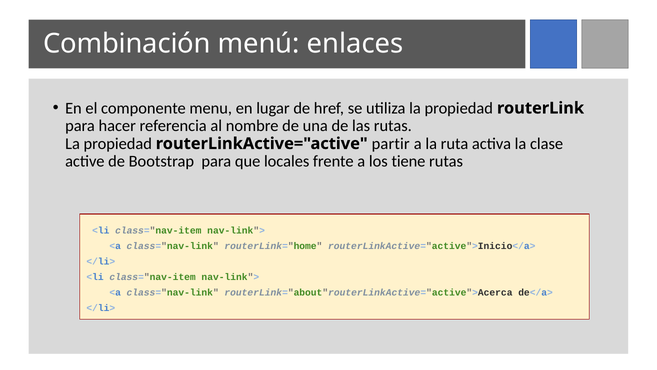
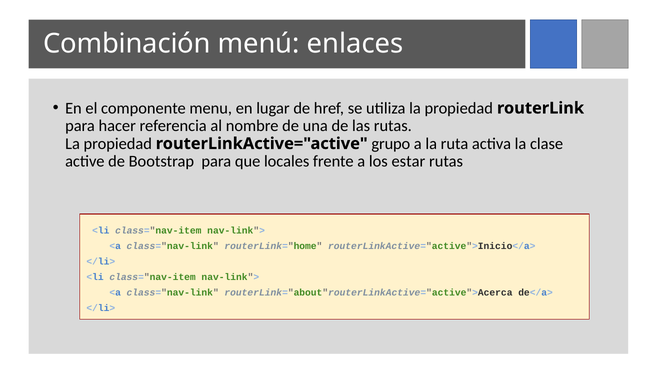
partir: partir -> grupo
tiene: tiene -> estar
